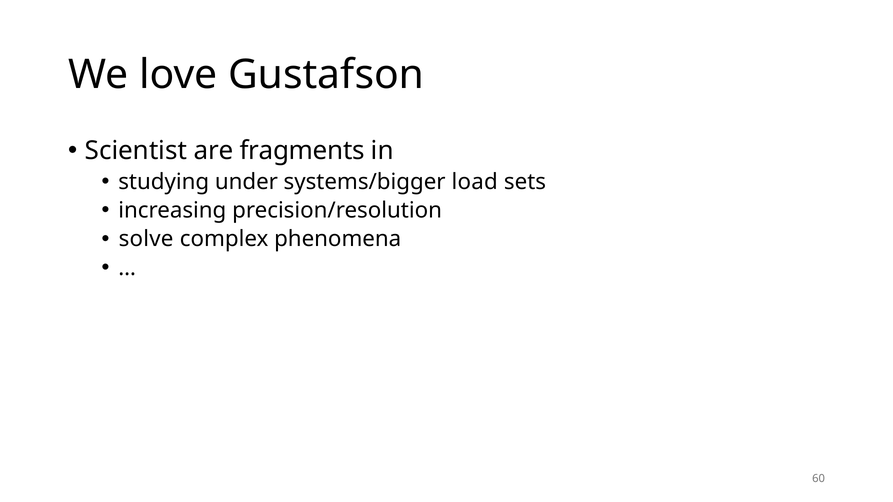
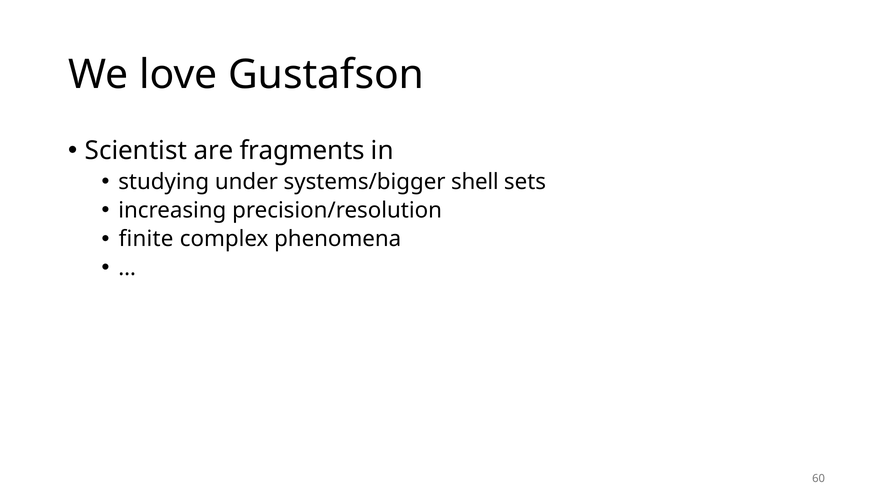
load: load -> shell
solve: solve -> finite
